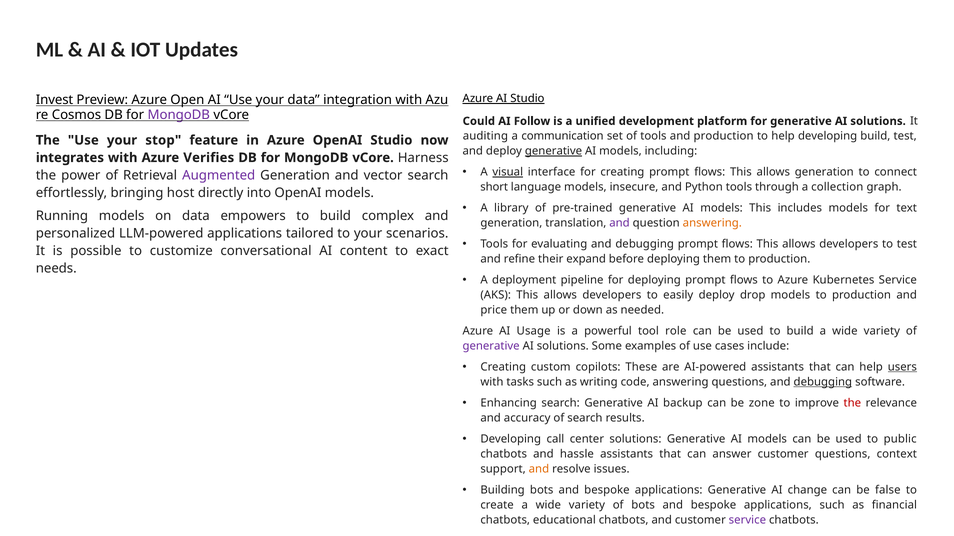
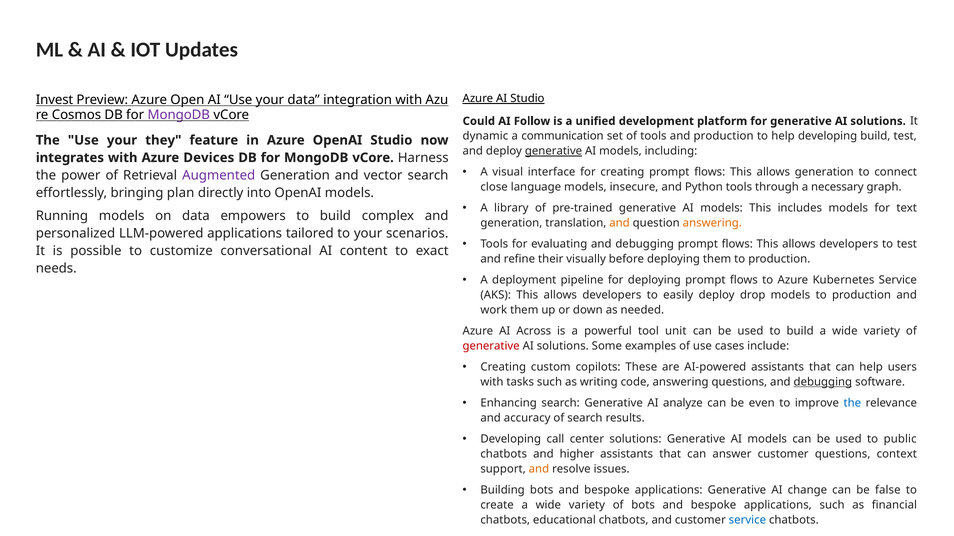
auditing: auditing -> dynamic
stop: stop -> they
Verifies: Verifies -> Devices
visual underline: present -> none
short: short -> close
collection: collection -> necessary
host: host -> plan
and at (620, 223) colour: purple -> orange
expand: expand -> visually
price: price -> work
Usage: Usage -> Across
role: role -> unit
generative at (491, 346) colour: purple -> red
users underline: present -> none
backup: backup -> analyze
zone: zone -> even
the at (852, 403) colour: red -> blue
hassle: hassle -> higher
service at (747, 521) colour: purple -> blue
